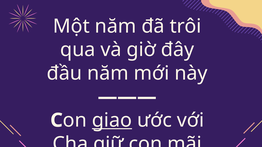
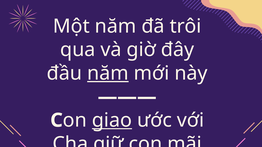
năm at (108, 73) underline: none -> present
